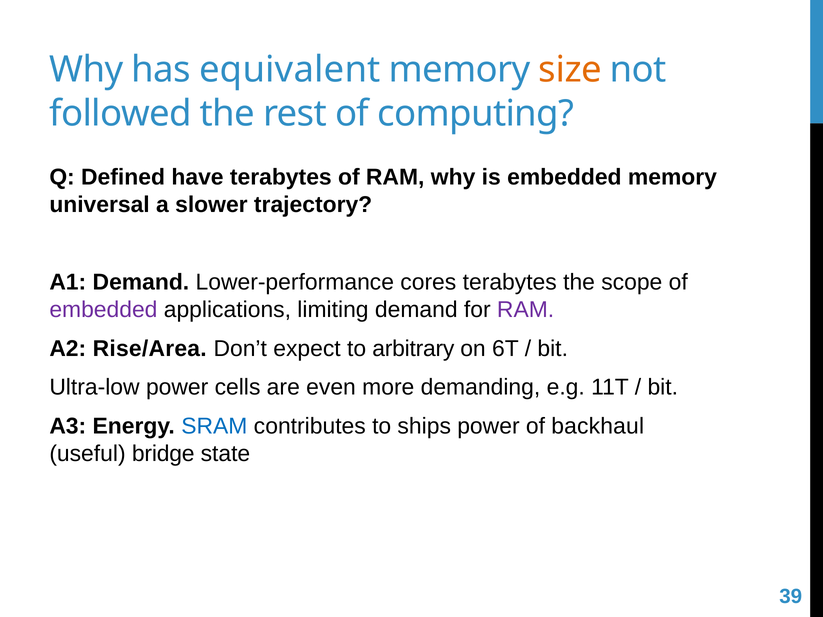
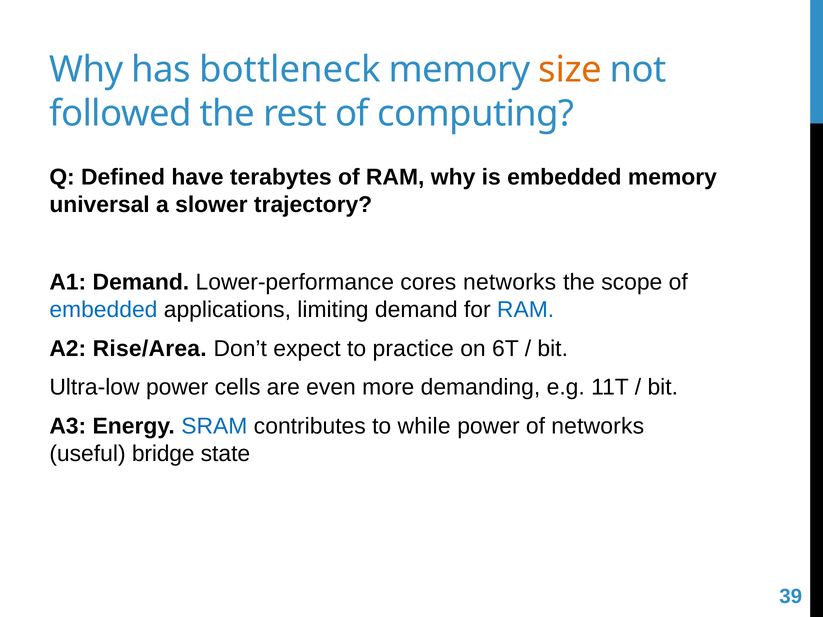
equivalent: equivalent -> bottleneck
cores terabytes: terabytes -> networks
embedded at (103, 310) colour: purple -> blue
RAM at (526, 310) colour: purple -> blue
arbitrary: arbitrary -> practice
ships: ships -> while
of backhaul: backhaul -> networks
